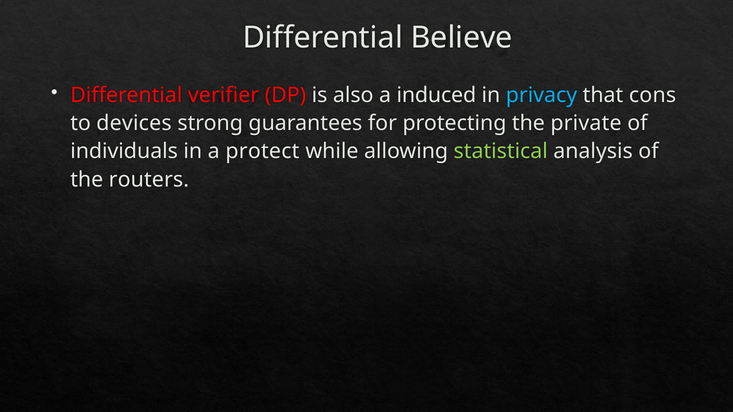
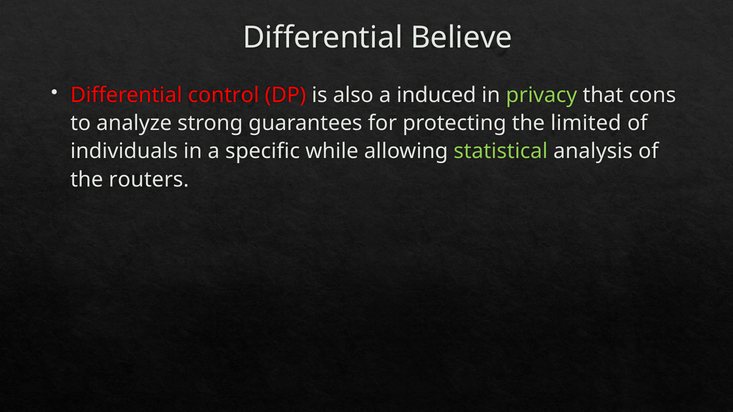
verifier: verifier -> control
privacy colour: light blue -> light green
devices: devices -> analyze
private: private -> limited
protect: protect -> specific
